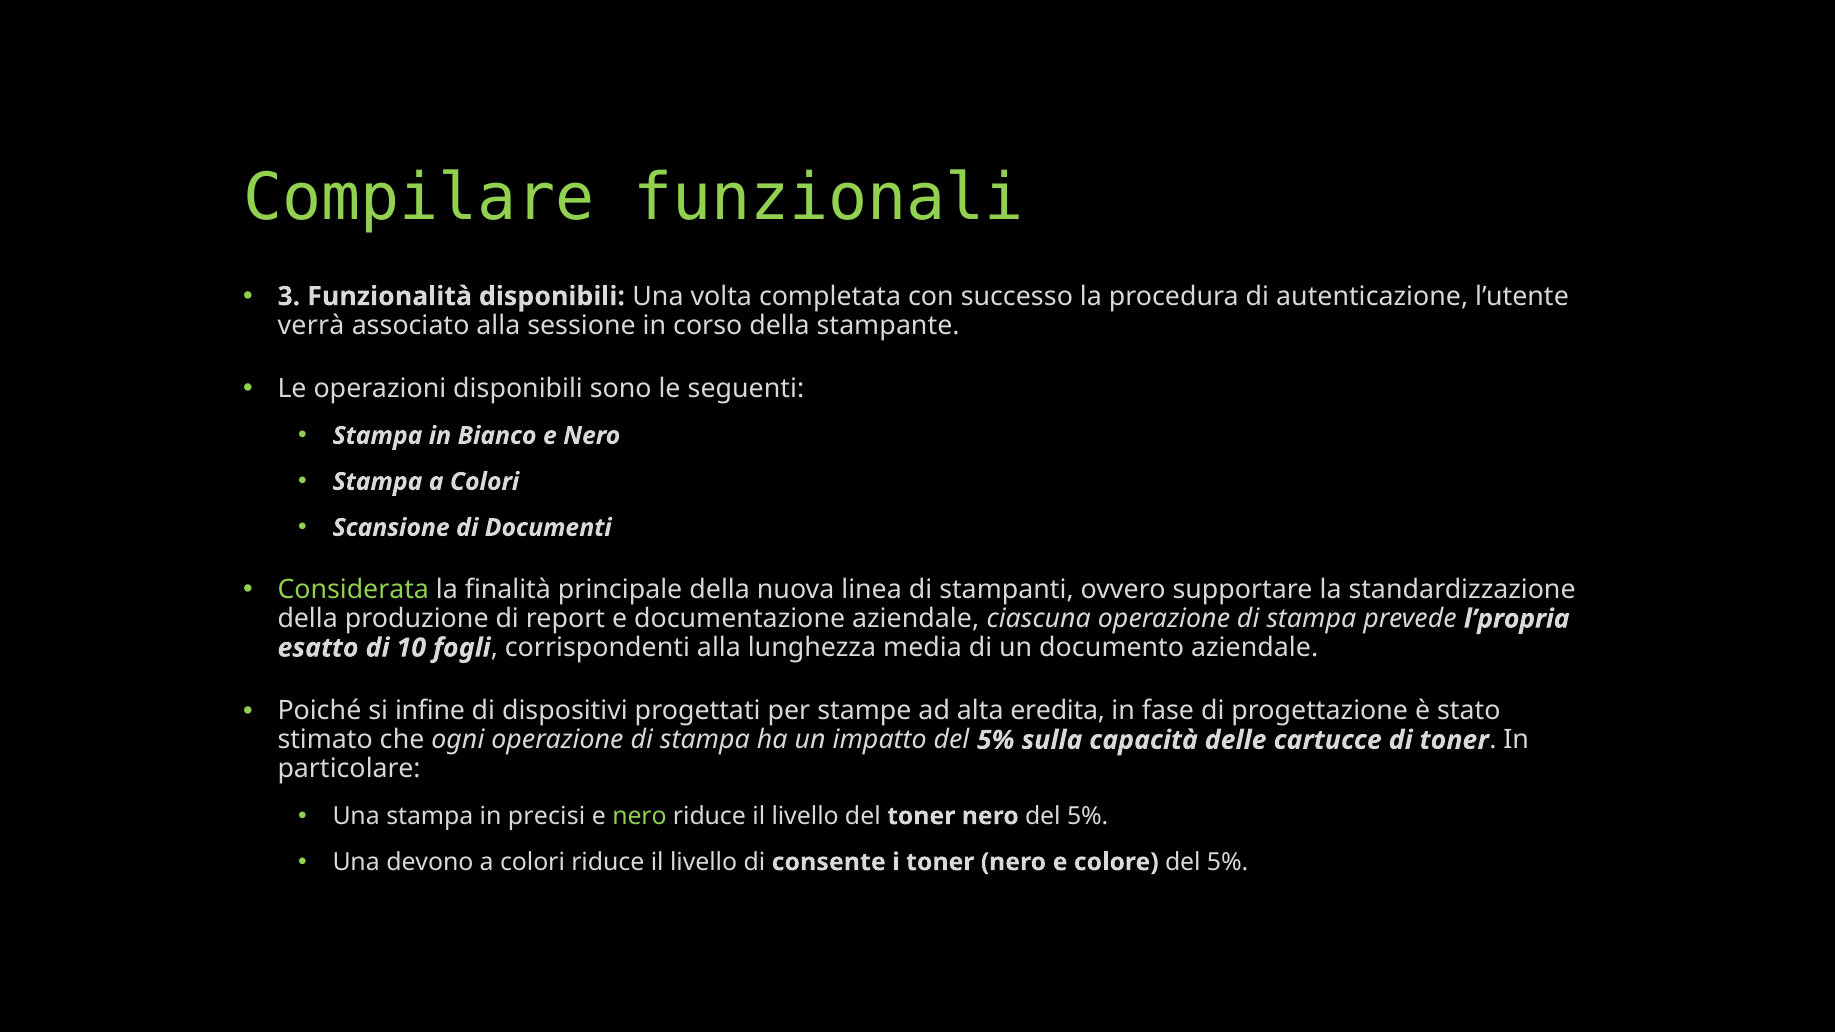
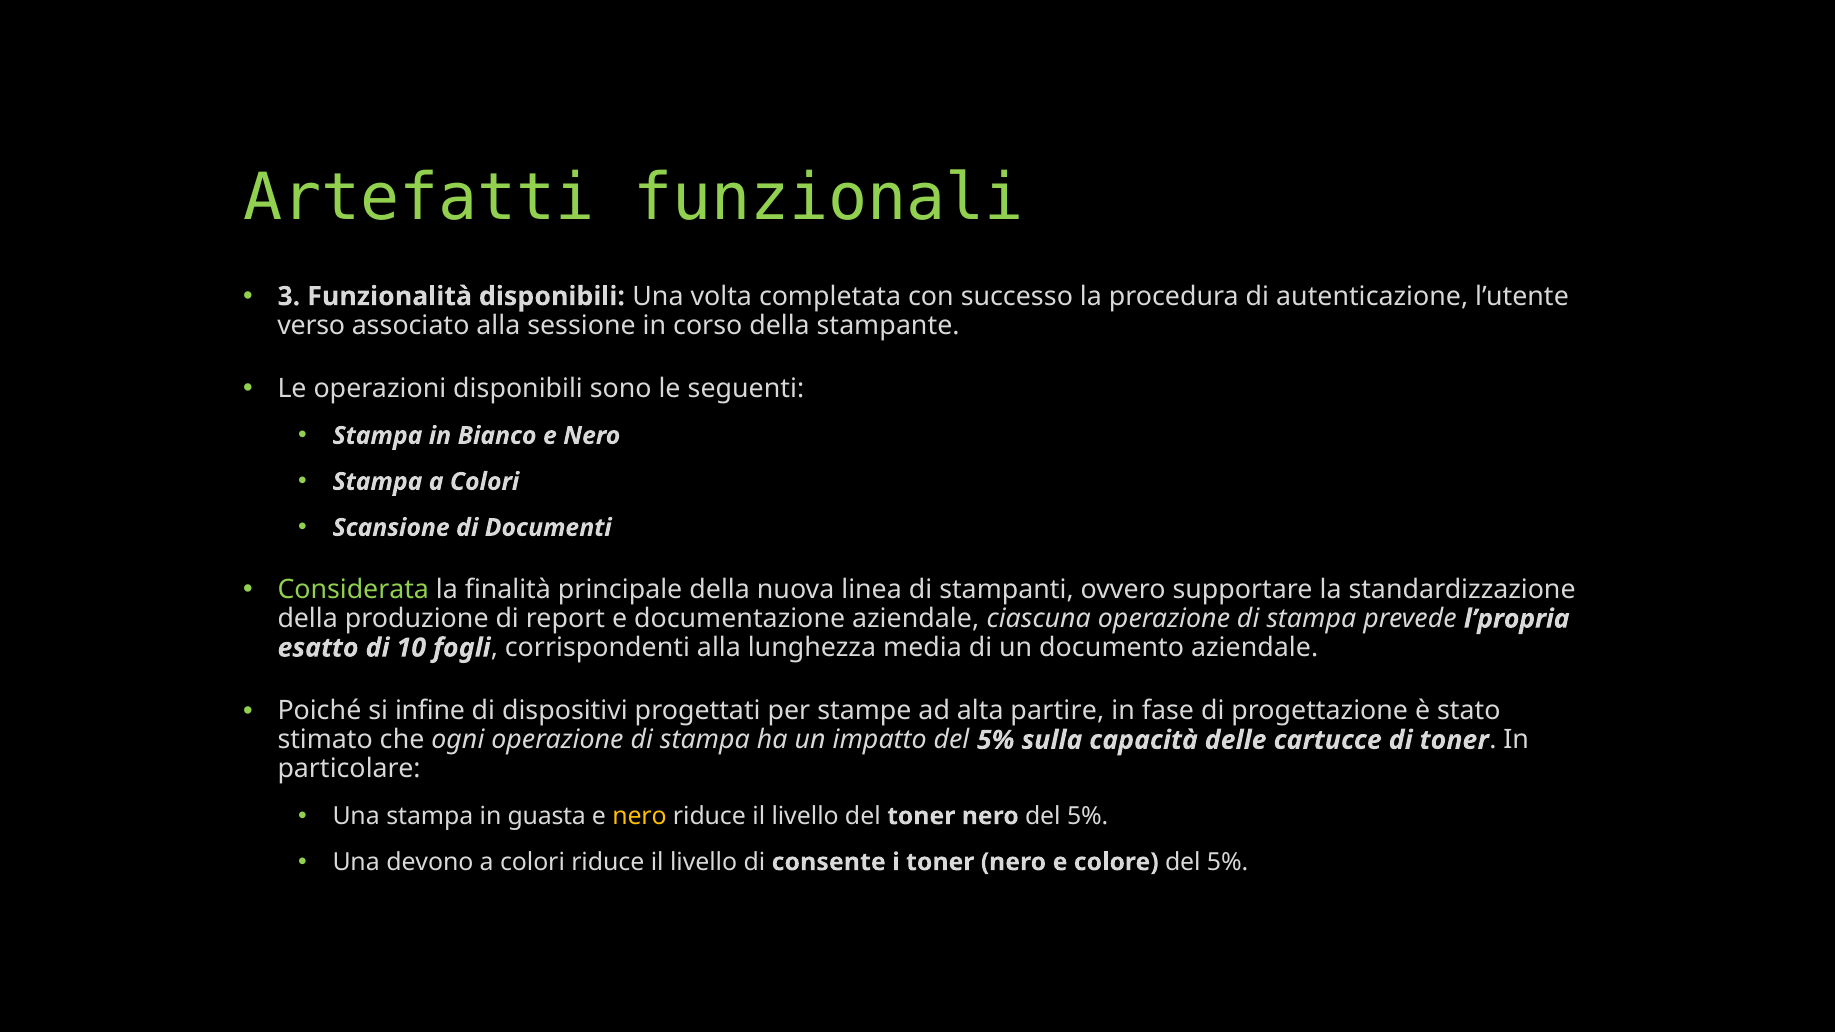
Compilare: Compilare -> Artefatti
verrà: verrà -> verso
eredita: eredita -> partire
precisi: precisi -> guasta
nero at (640, 816) colour: light green -> yellow
